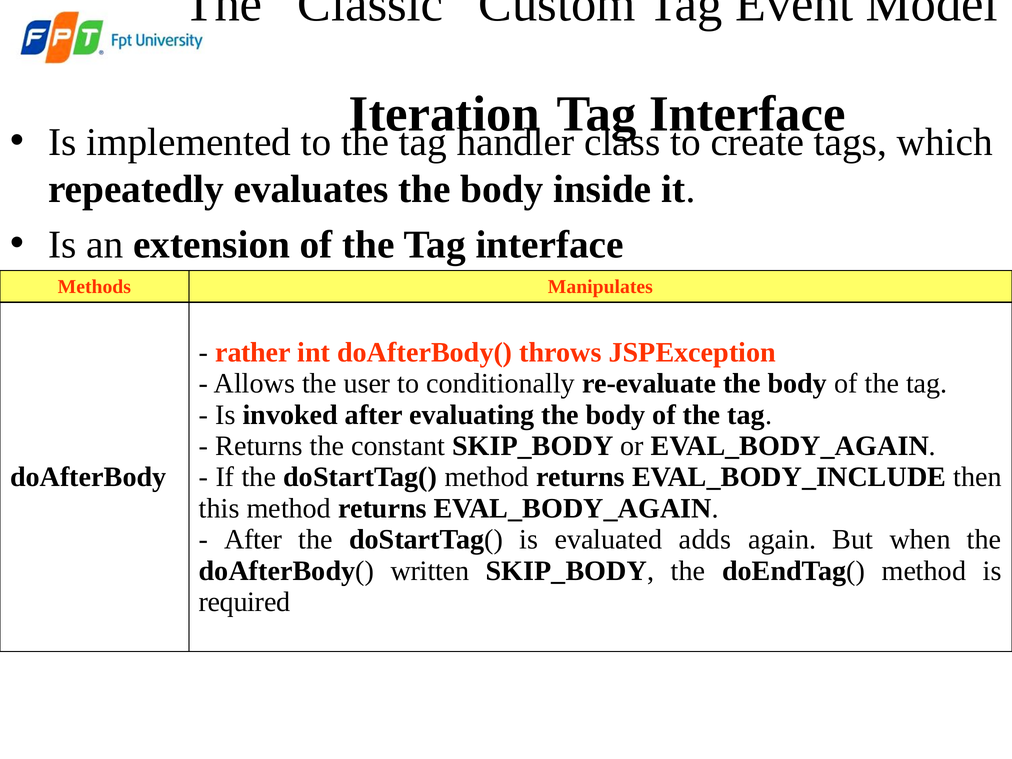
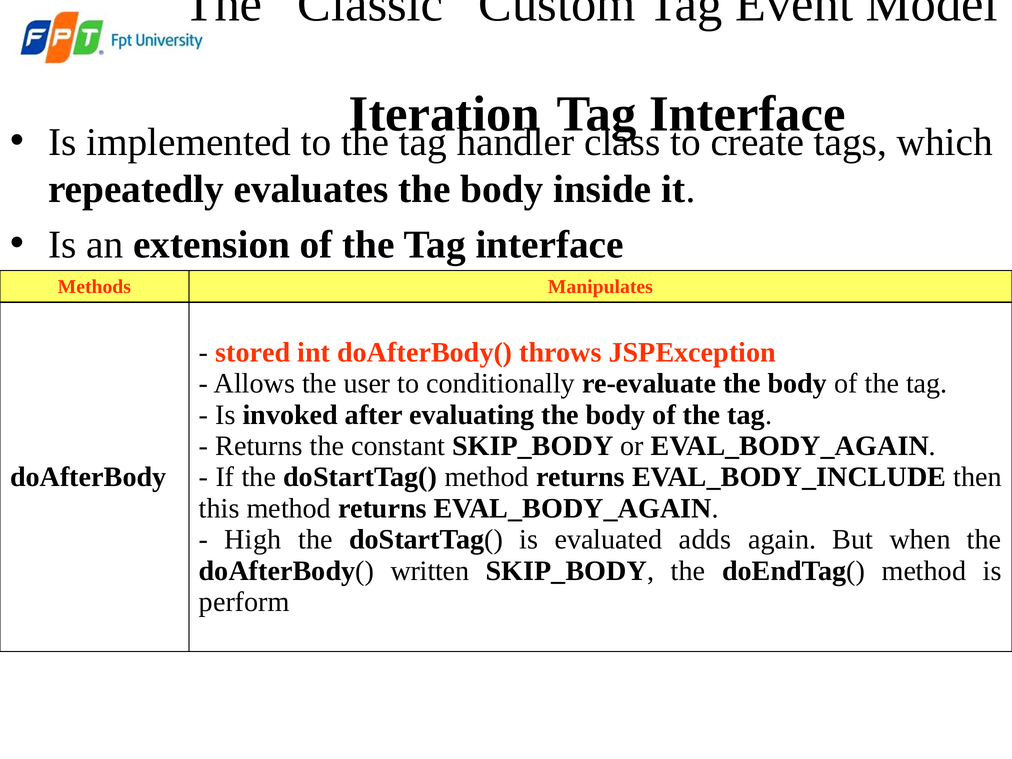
rather: rather -> stored
After at (253, 540): After -> High
required: required -> perform
